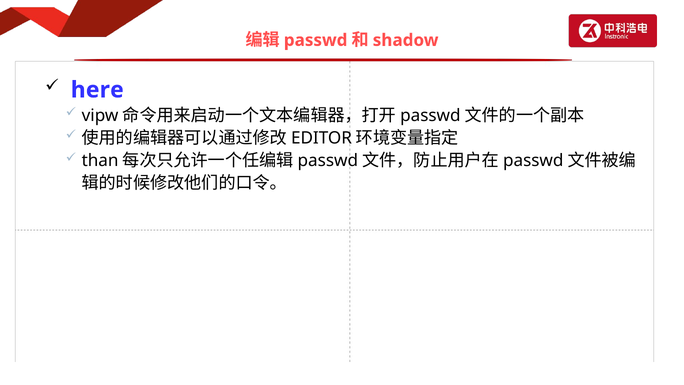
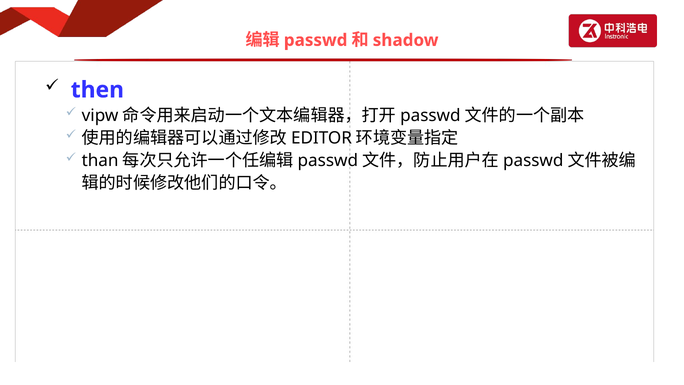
here: here -> then
